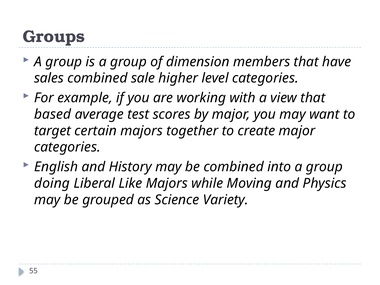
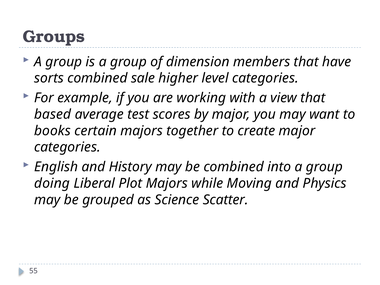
sales: sales -> sorts
target: target -> books
Like: Like -> Plot
Variety: Variety -> Scatter
